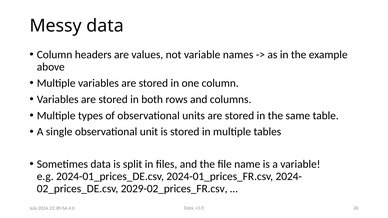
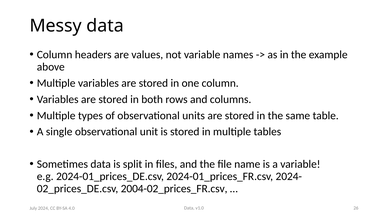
2029-02_prices_FR.csv: 2029-02_prices_FR.csv -> 2004-02_prices_FR.csv
